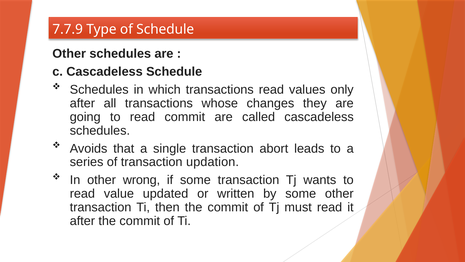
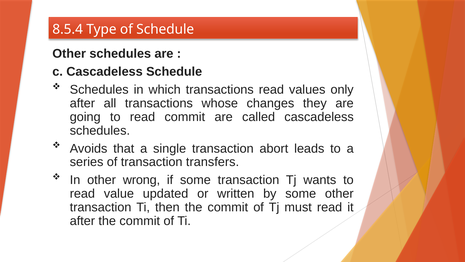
7.7.9: 7.7.9 -> 8.5.4
updation: updation -> transfers
